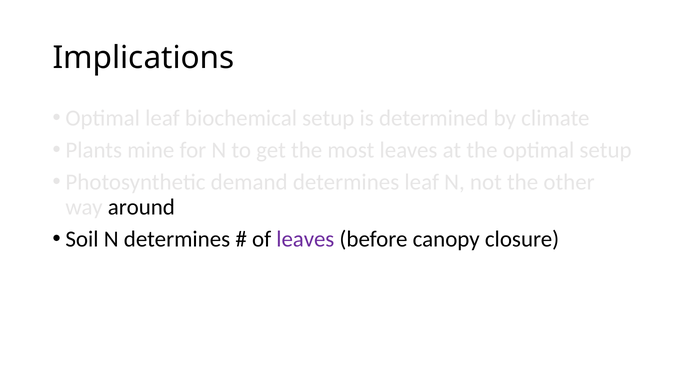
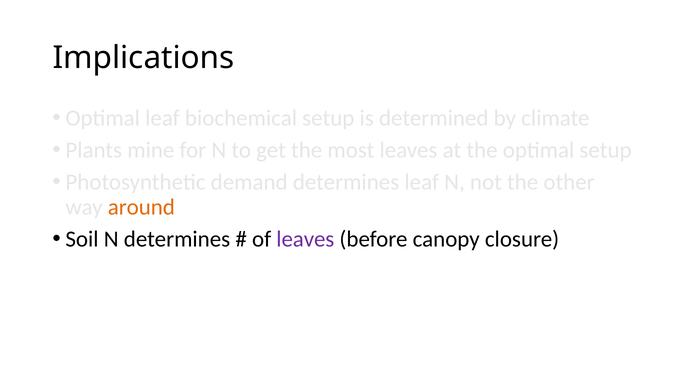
around colour: black -> orange
